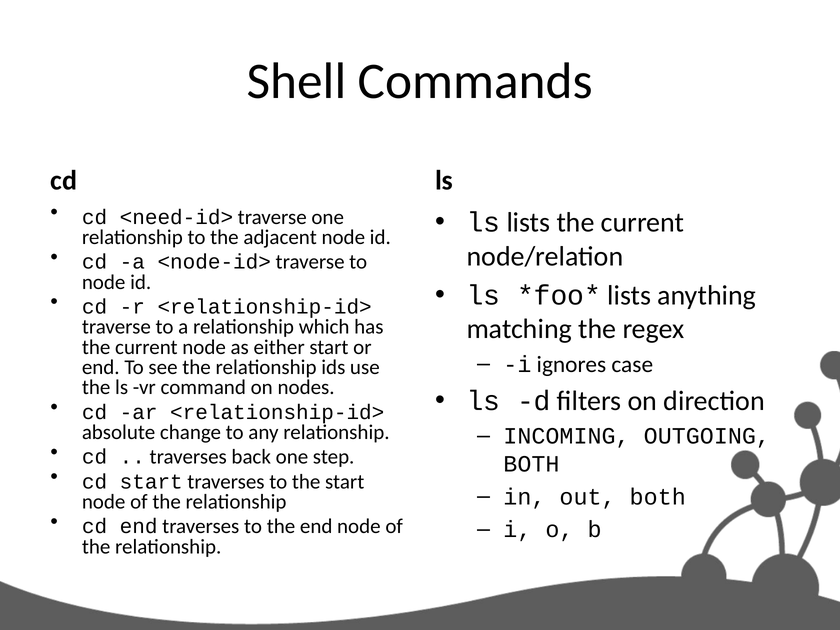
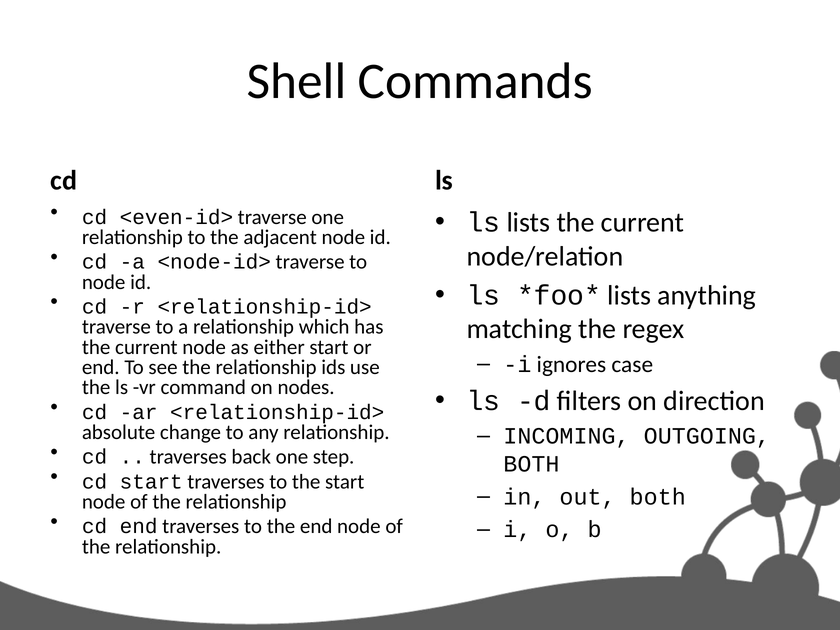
<need-id>: <need-id> -> <even-id>
